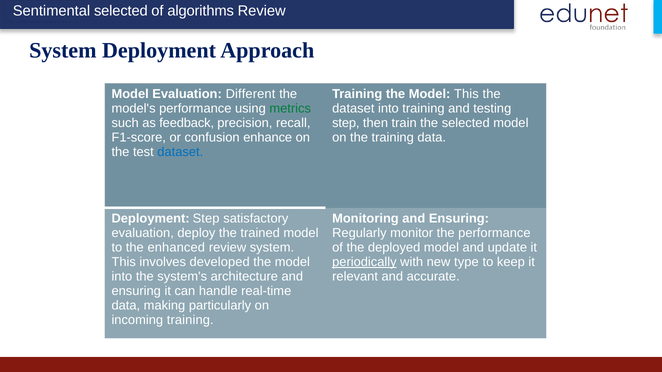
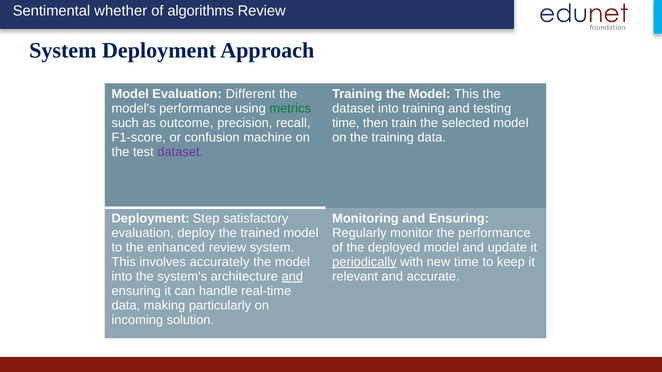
selected at (121, 11): selected -> whether
feedback: feedback -> outcome
step at (346, 123): step -> time
enhance: enhance -> machine
dataset at (180, 152) colour: blue -> purple
developed: developed -> accurately
new type: type -> time
and at (292, 277) underline: none -> present
incoming training: training -> solution
